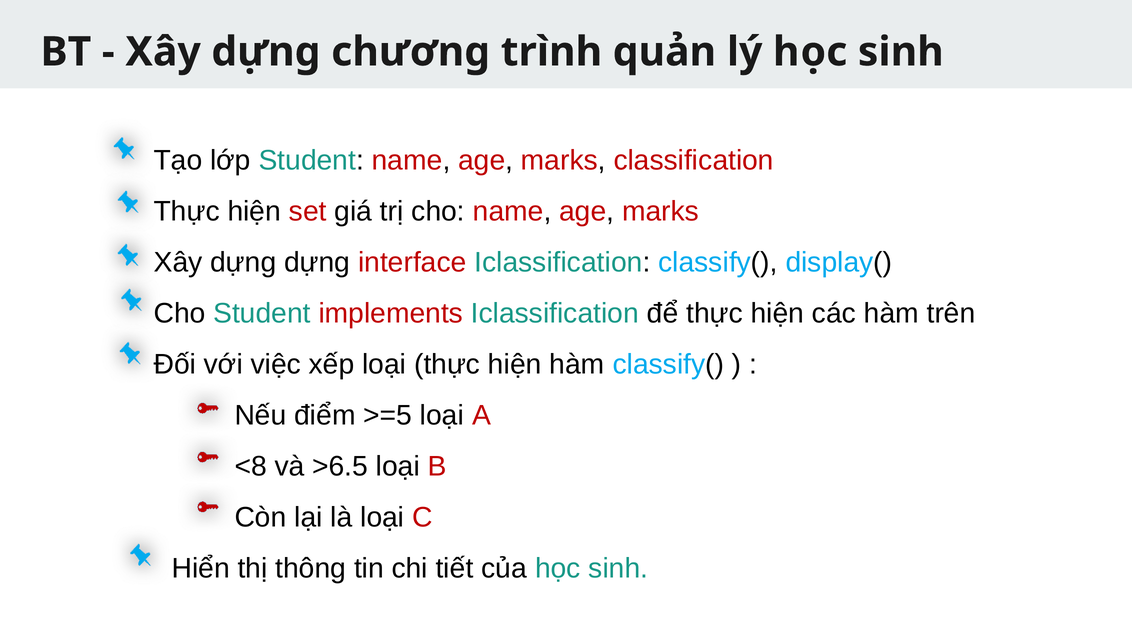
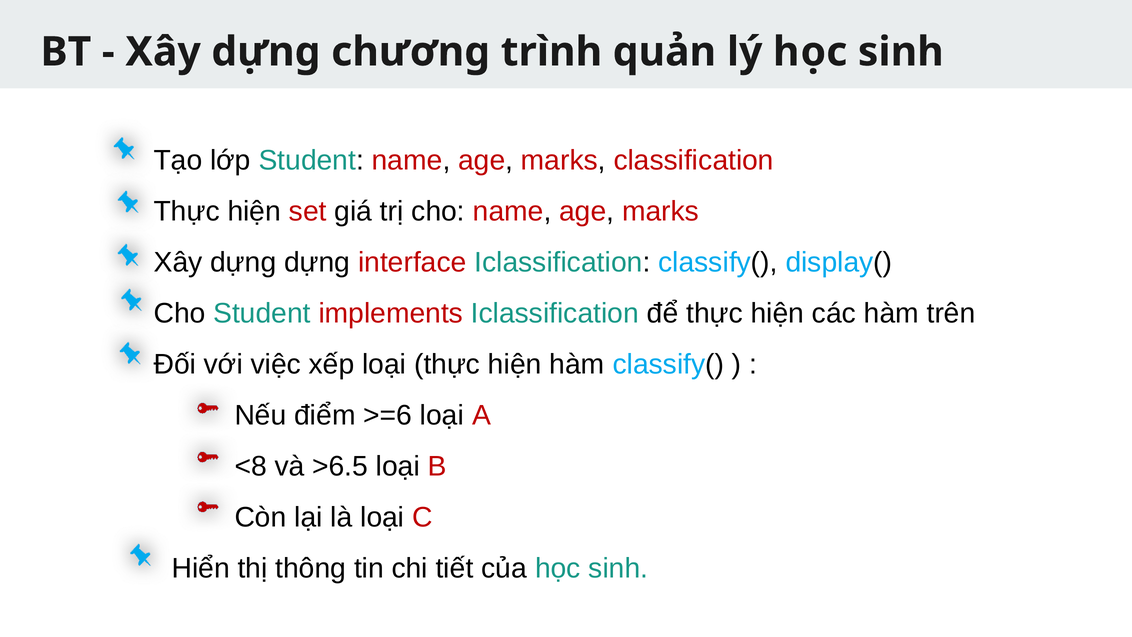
>=5: >=5 -> >=6
